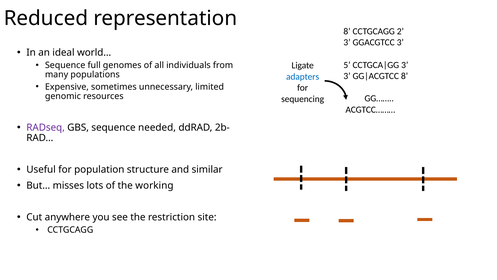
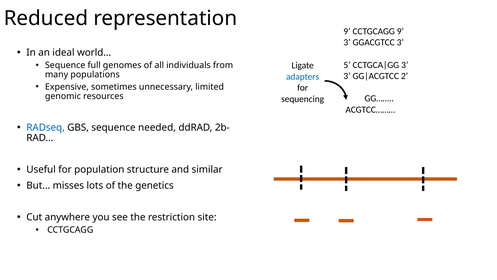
8 at (347, 31): 8 -> 9
CCTGCAGG 2: 2 -> 9
8 at (405, 76): 8 -> 2
RADseq colour: purple -> blue
working: working -> genetics
